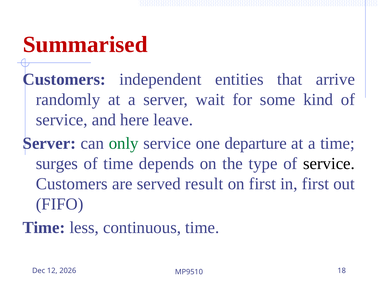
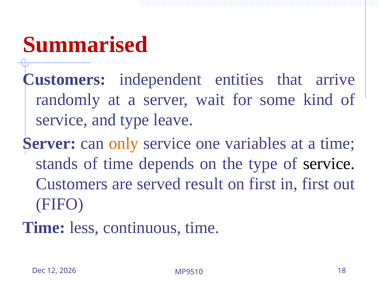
and here: here -> type
only colour: green -> orange
departure: departure -> variables
surges: surges -> stands
